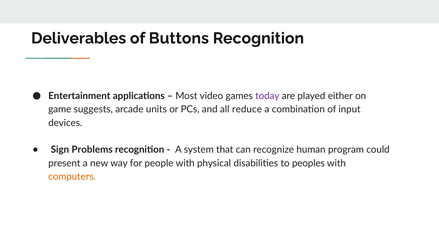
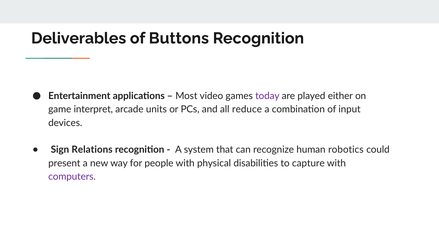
suggests: suggests -> interpret
Problems: Problems -> Relations
program: program -> robotics
peoples: peoples -> capture
computers colour: orange -> purple
